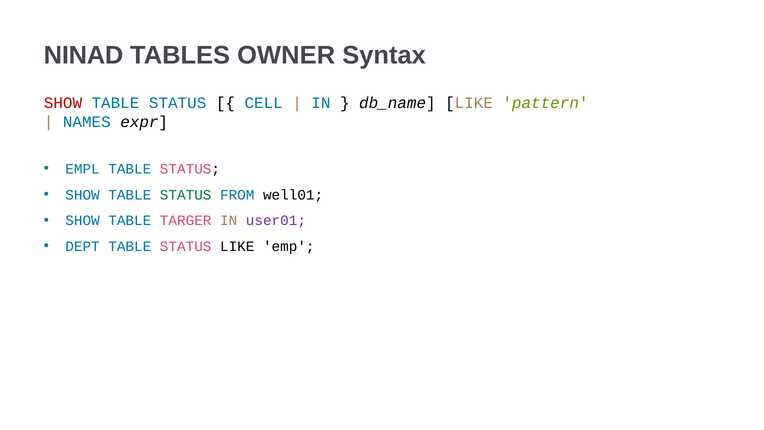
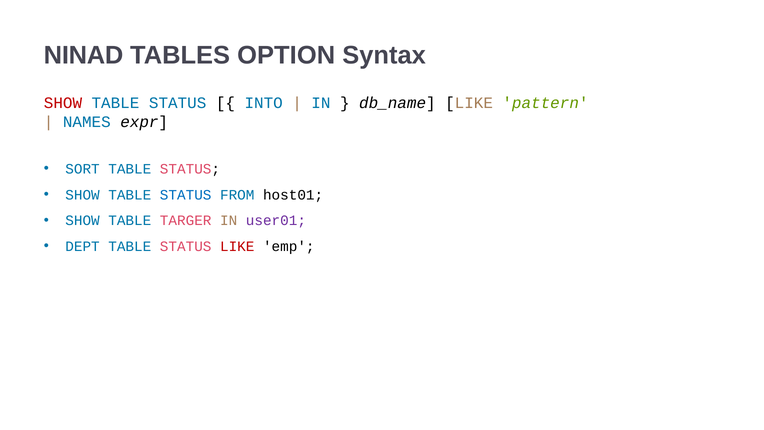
OWNER: OWNER -> OPTION
CELL: CELL -> INTO
EMPL: EMPL -> SORT
STATUS at (186, 195) colour: green -> blue
well01: well01 -> host01
LIKE at (237, 246) colour: black -> red
